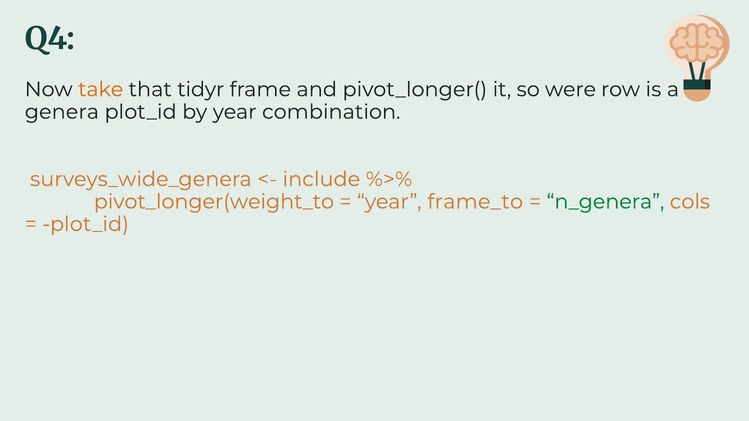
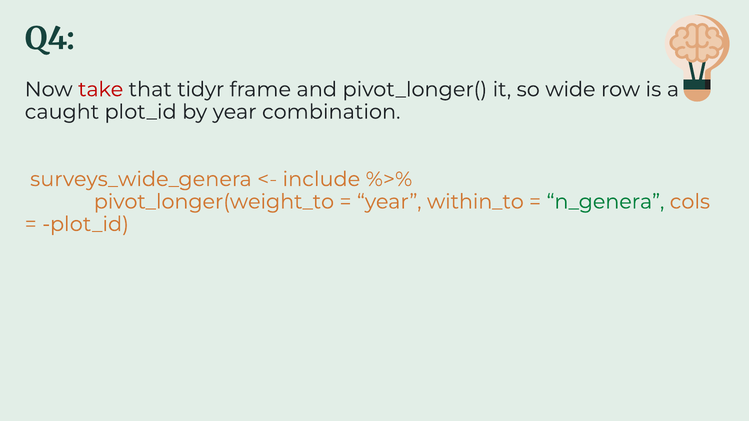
take colour: orange -> red
were: were -> wide
genera: genera -> caught
frame_to: frame_to -> within_to
